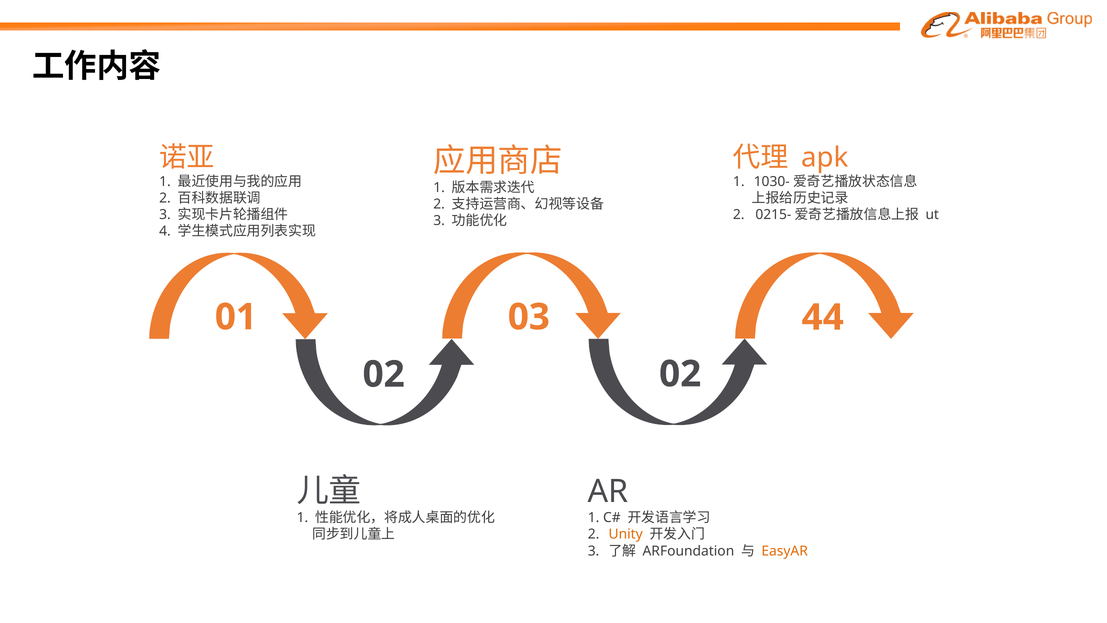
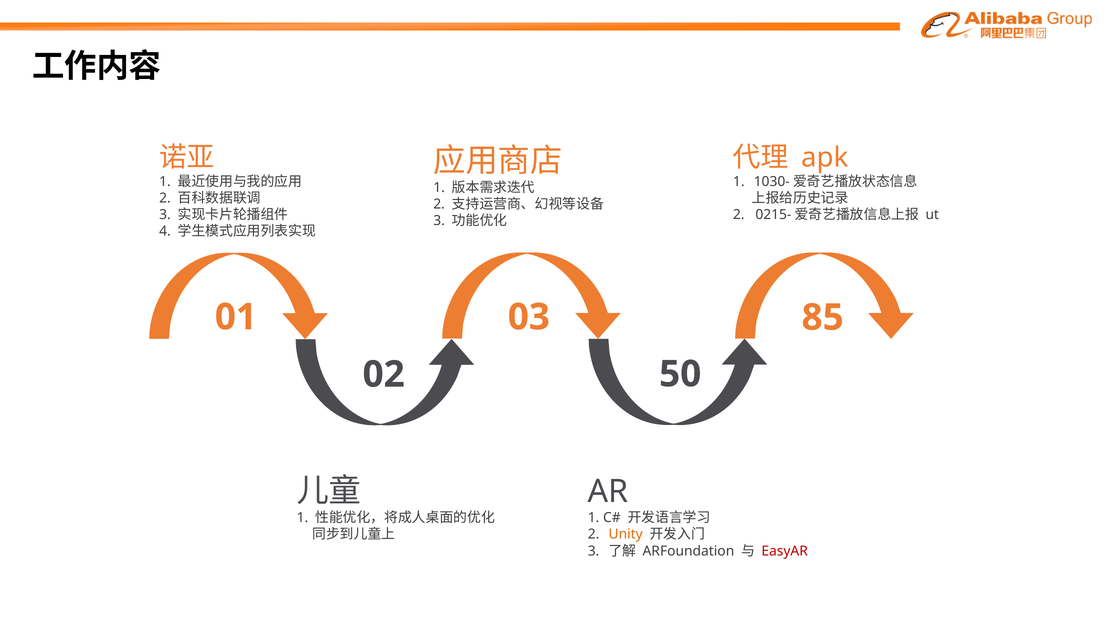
44: 44 -> 85
02 02: 02 -> 50
EasyAR colour: orange -> red
